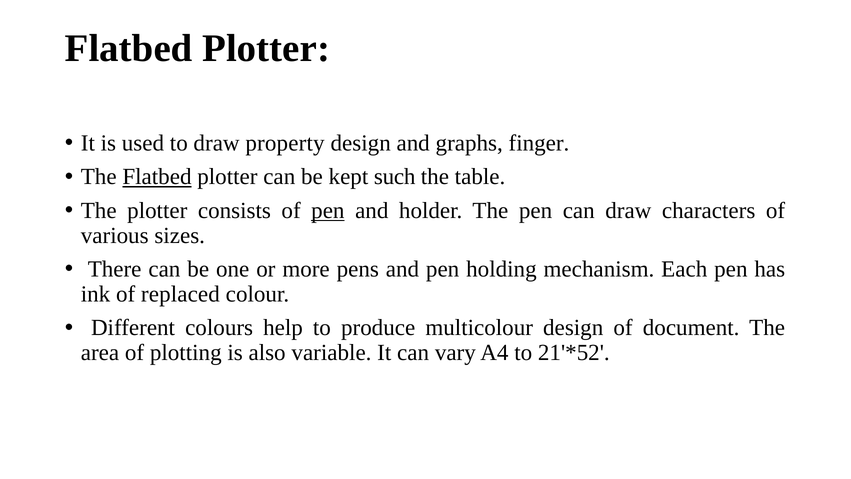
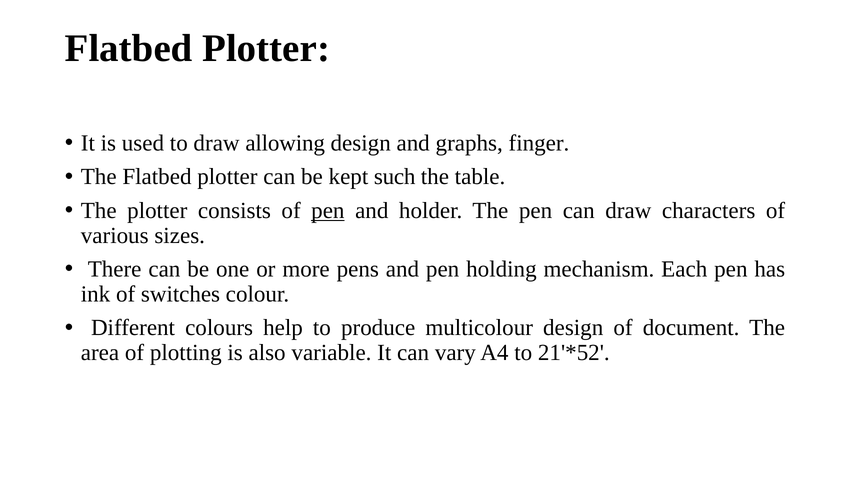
property: property -> allowing
Flatbed at (157, 177) underline: present -> none
replaced: replaced -> switches
